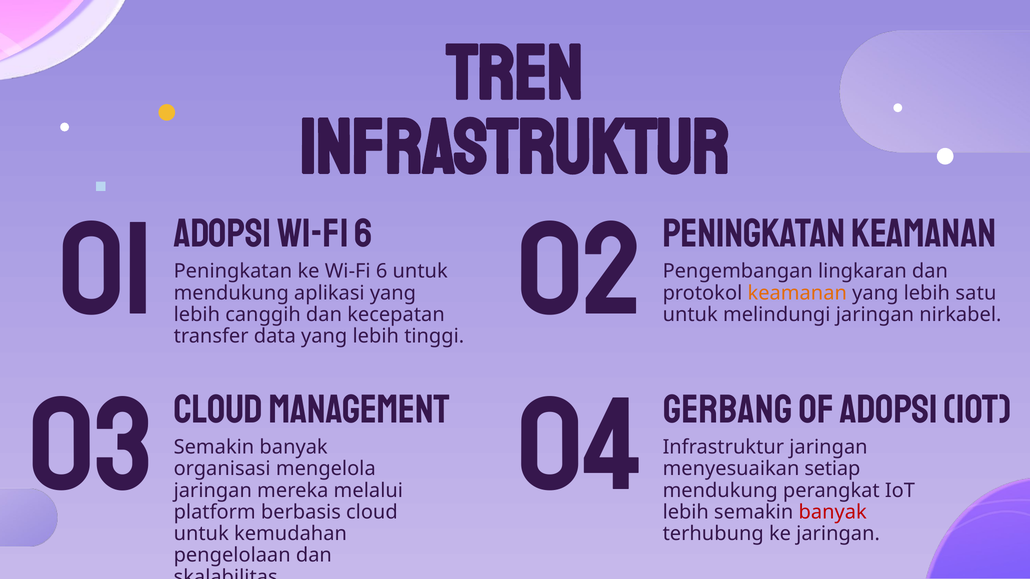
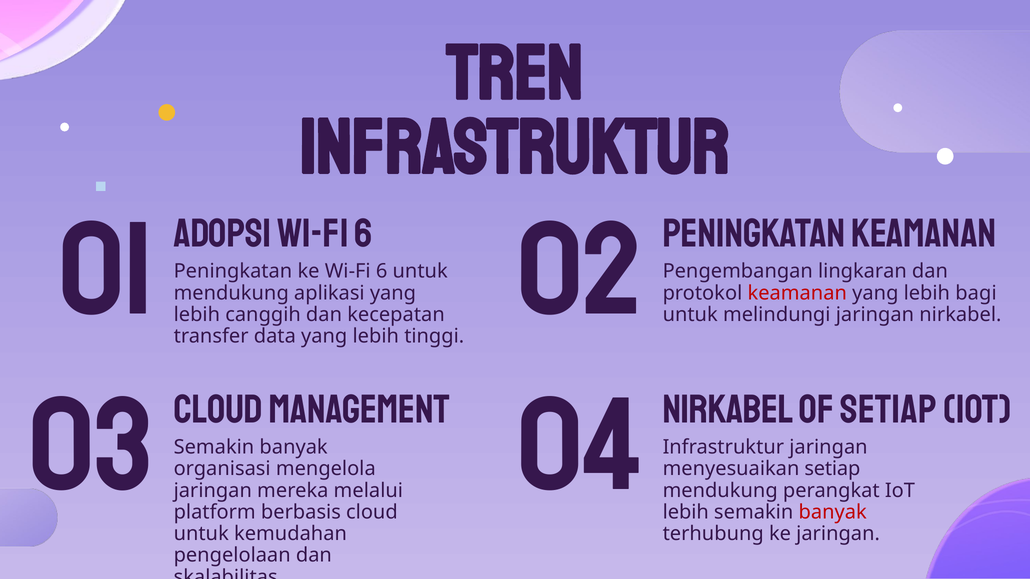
keamanan at (797, 293) colour: orange -> red
satu: satu -> bagi
04 Gerbang: Gerbang -> Nirkabel
of Adopsi: Adopsi -> Setiap
